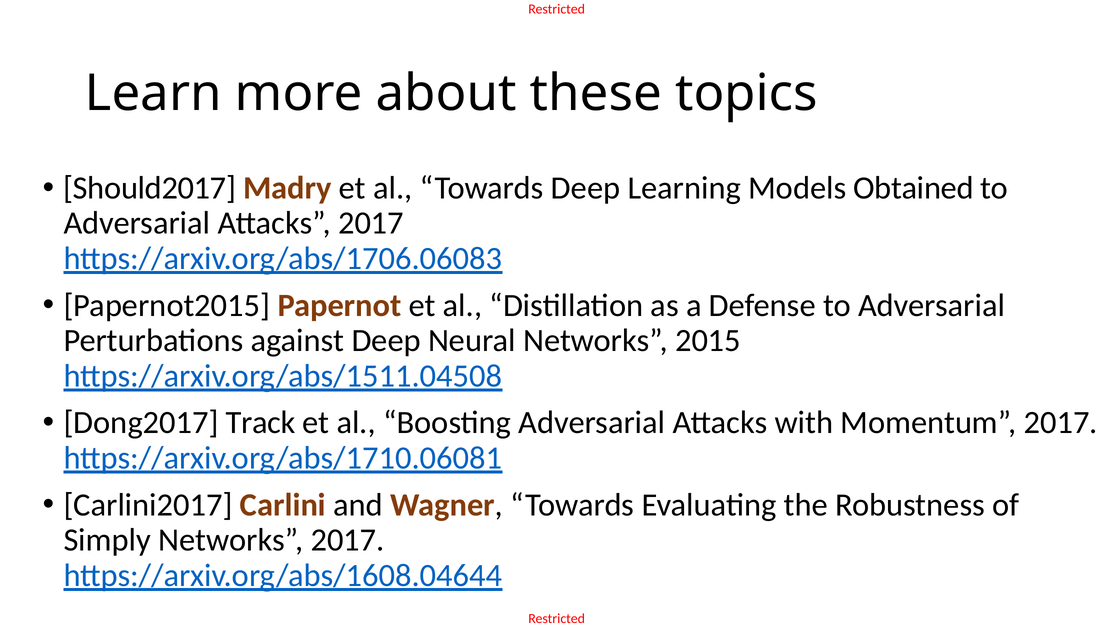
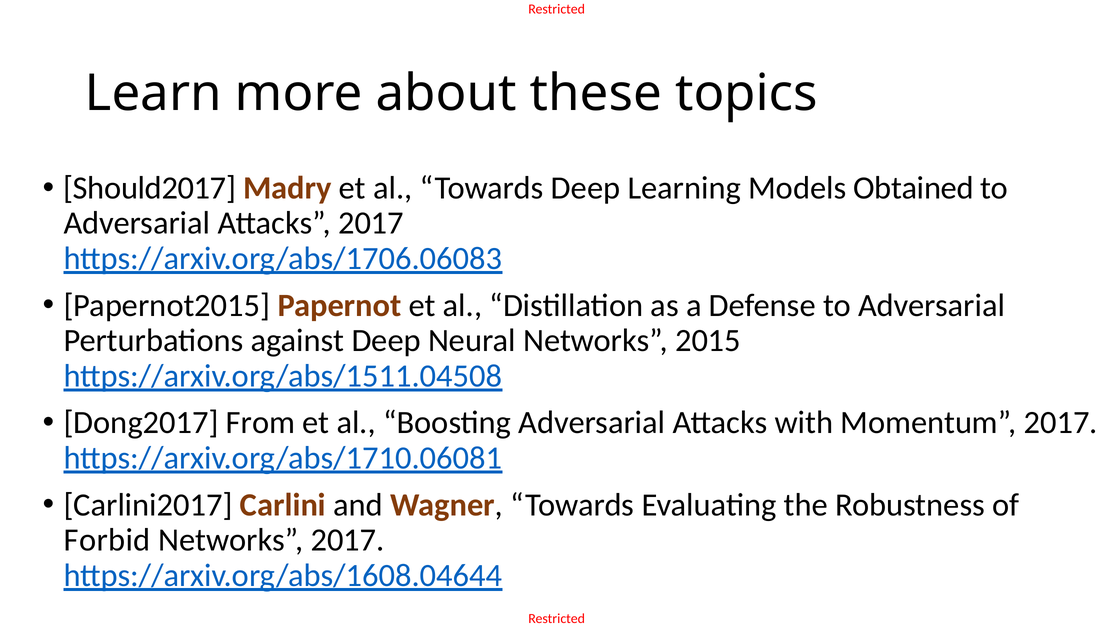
Track: Track -> From
Simply: Simply -> Forbid
